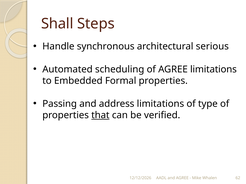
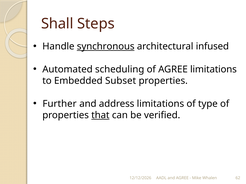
synchronous underline: none -> present
serious: serious -> infused
Formal: Formal -> Subset
Passing: Passing -> Further
